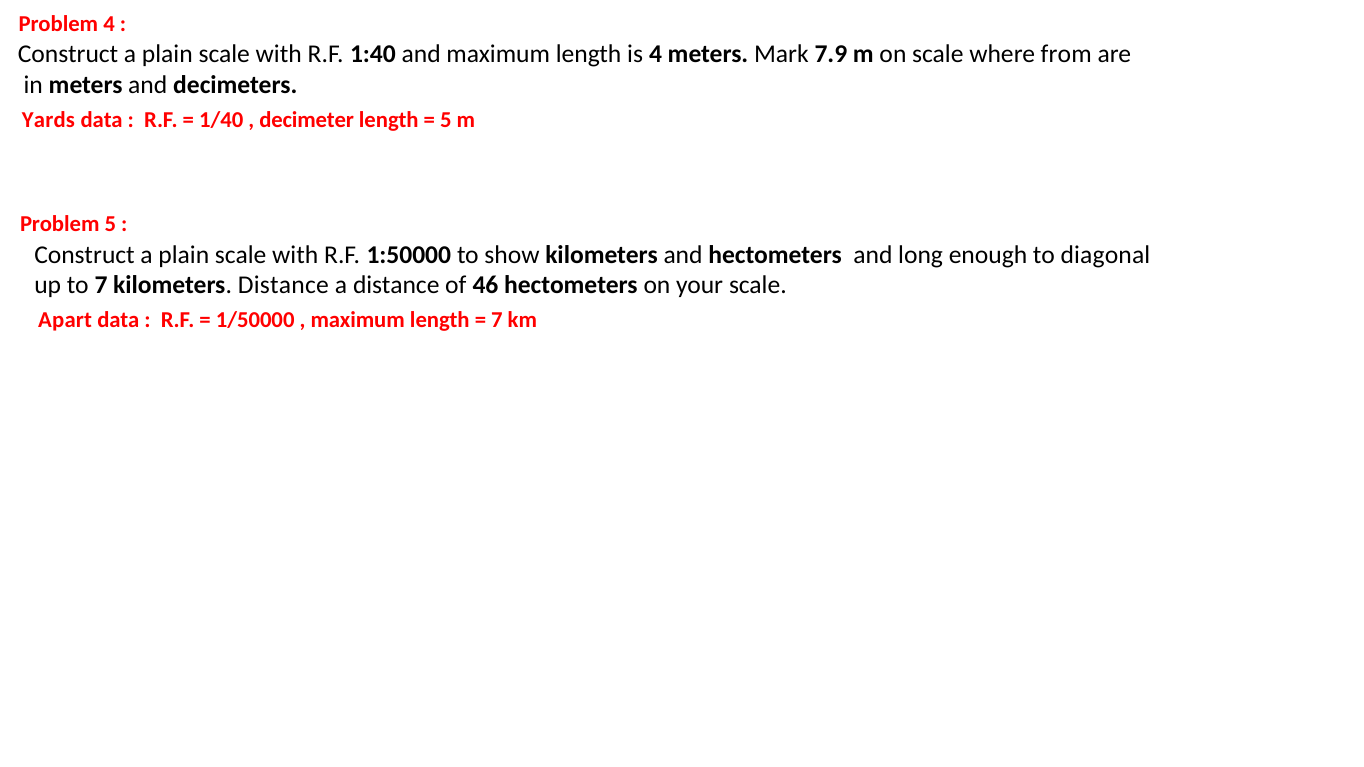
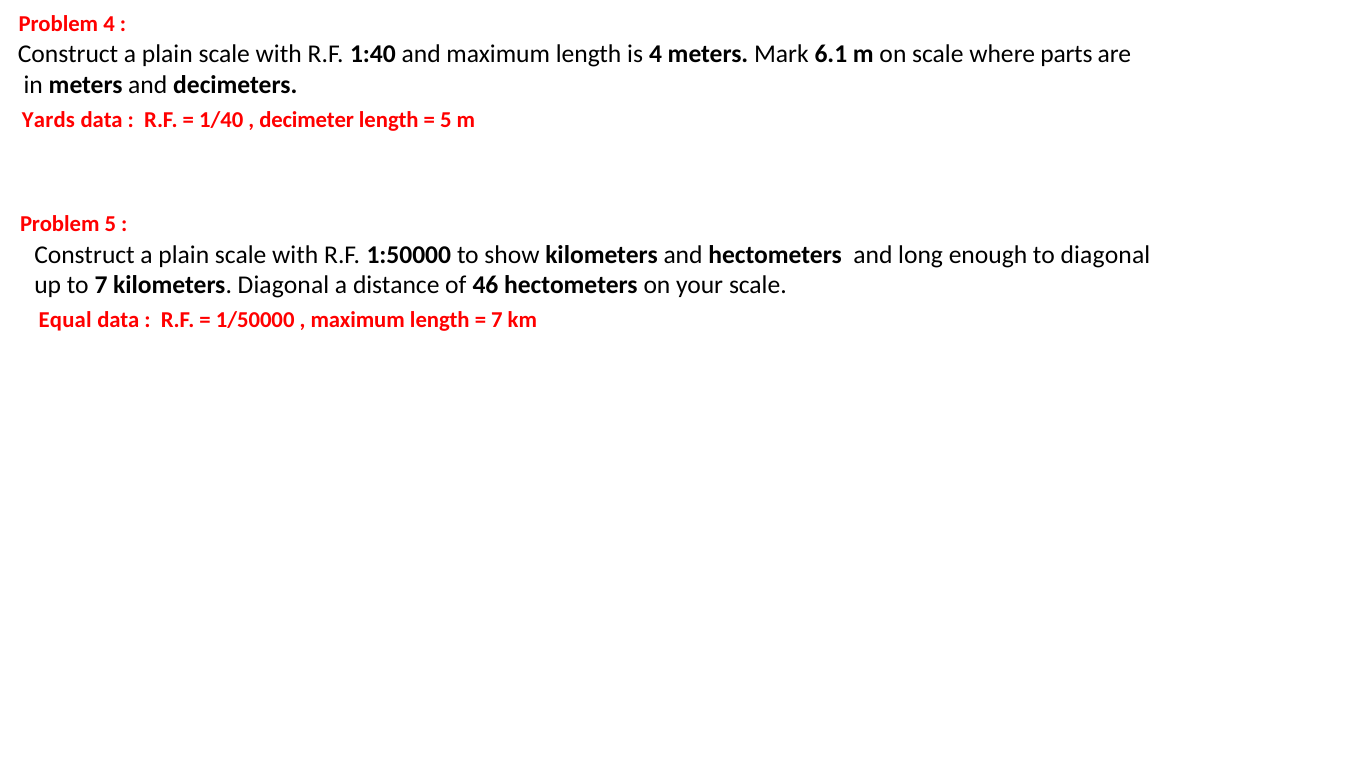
7.9: 7.9 -> 6.1
from: from -> parts
kilometers Distance: Distance -> Diagonal
Apart: Apart -> Equal
